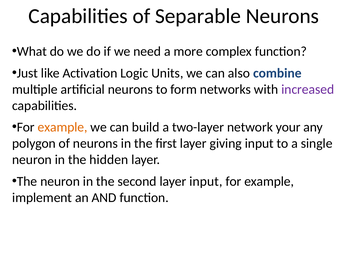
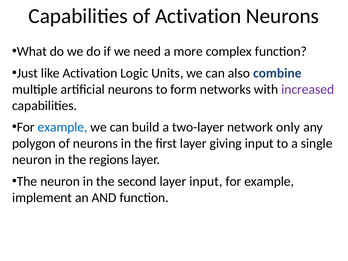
of Separable: Separable -> Activation
example at (63, 127) colour: orange -> blue
your: your -> only
hidden: hidden -> regions
